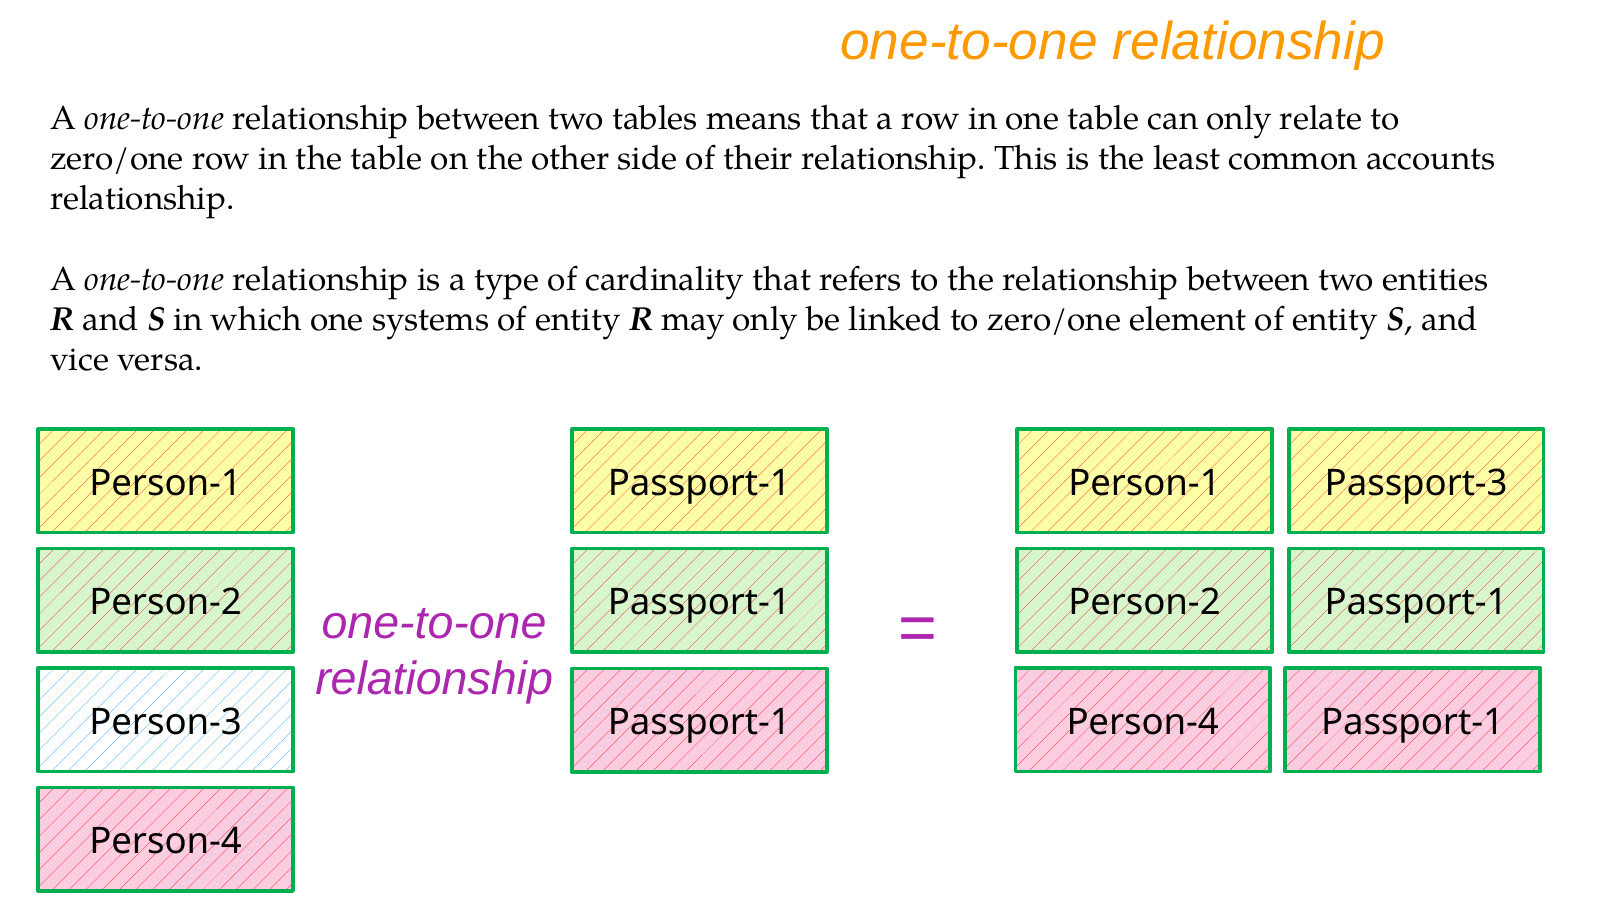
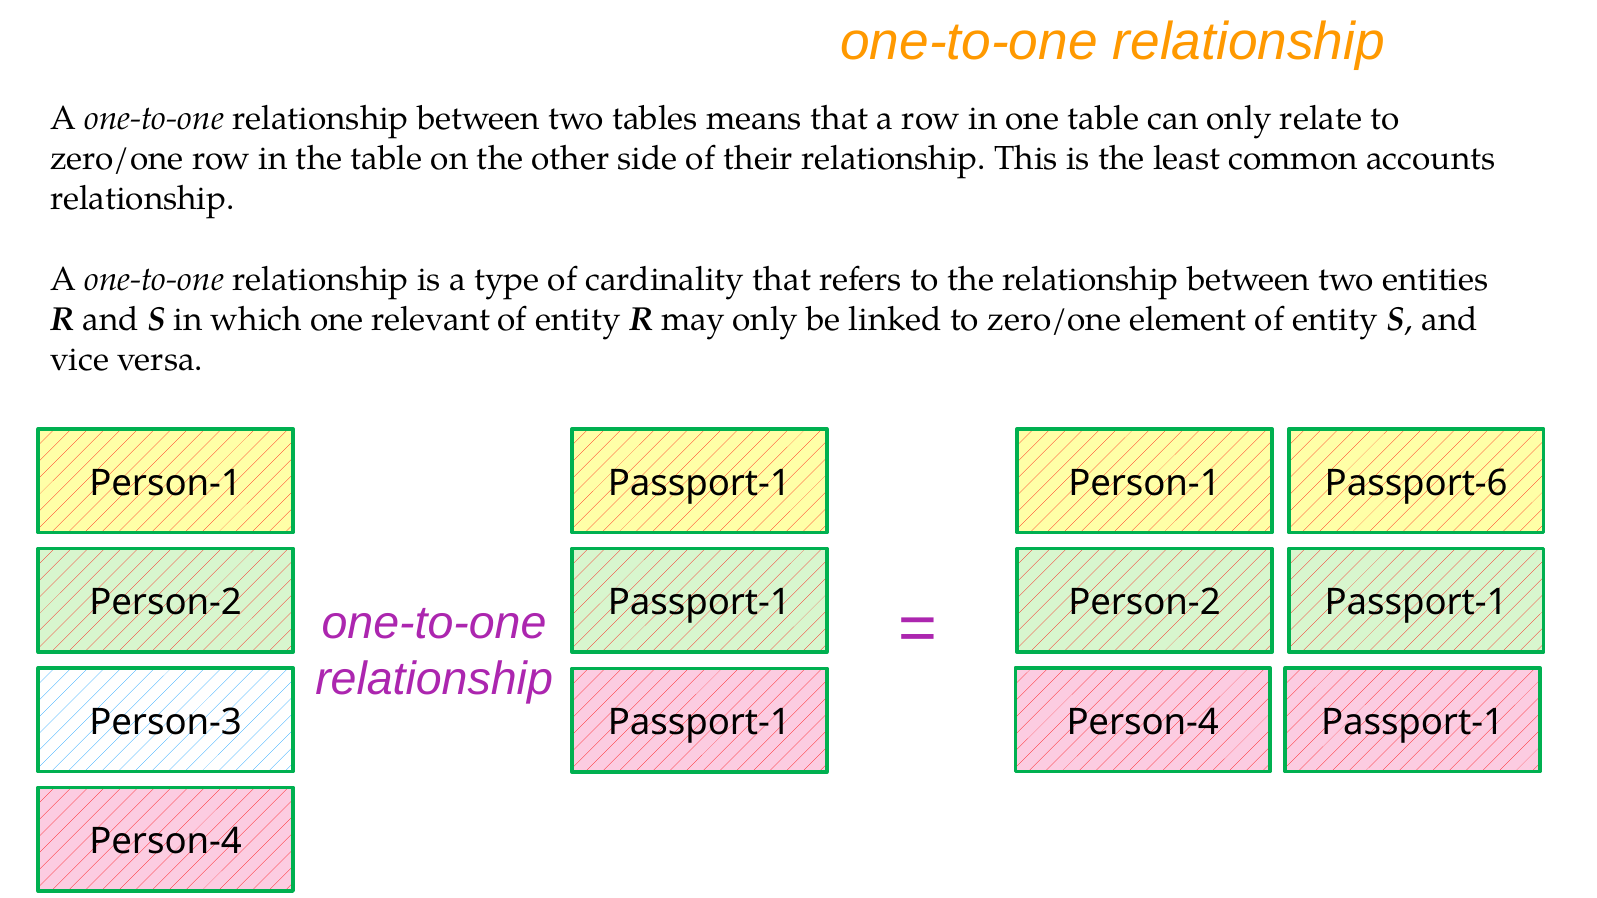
systems: systems -> relevant
Passport-3: Passport-3 -> Passport-6
